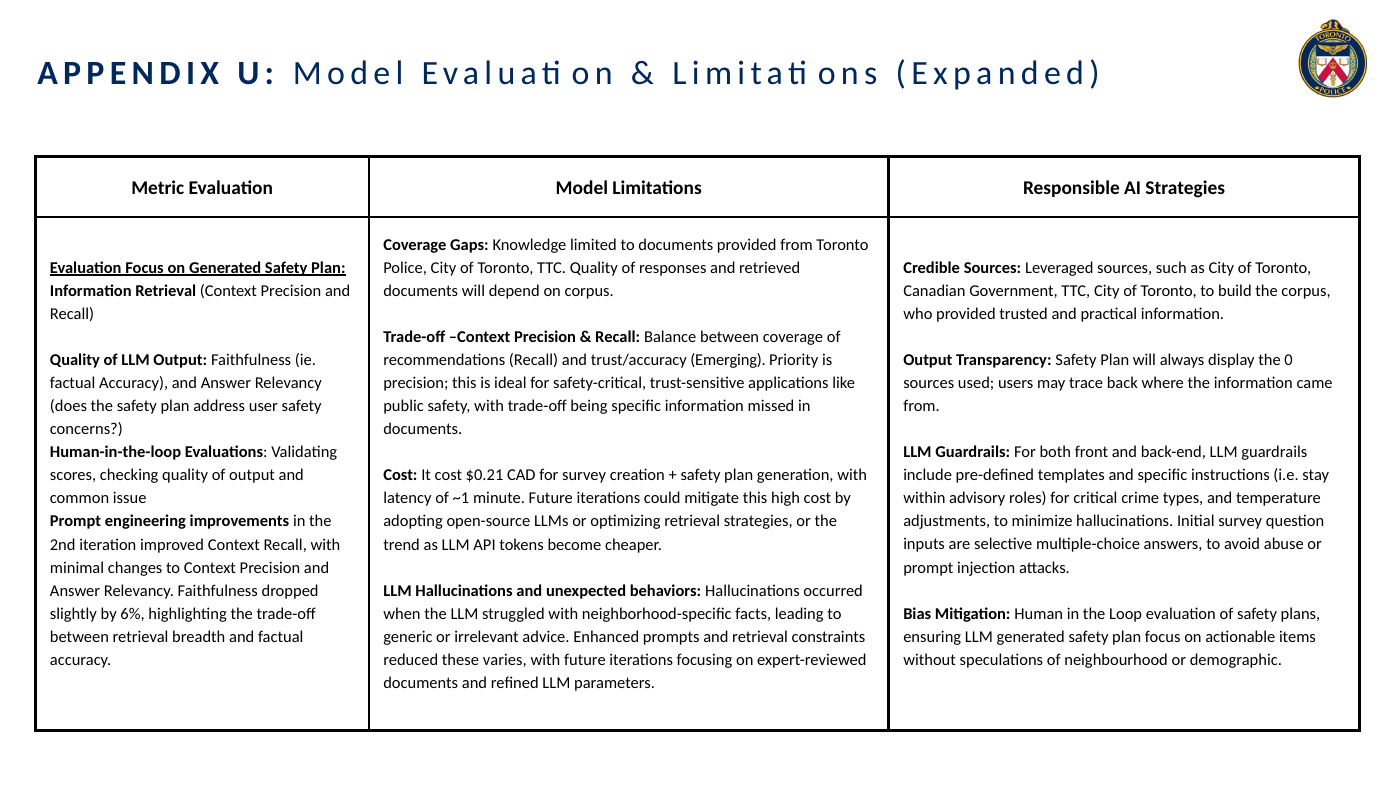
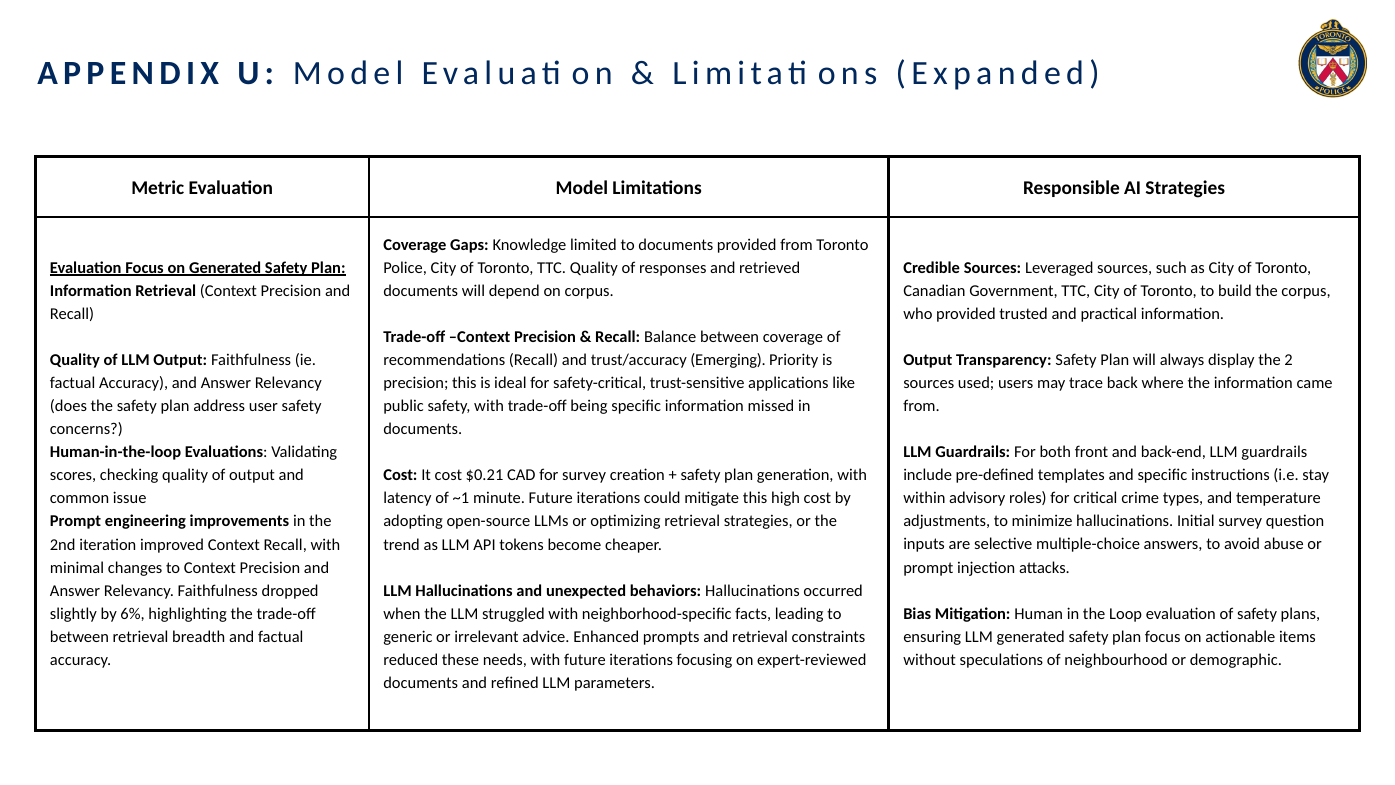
0: 0 -> 2
varies: varies -> needs
